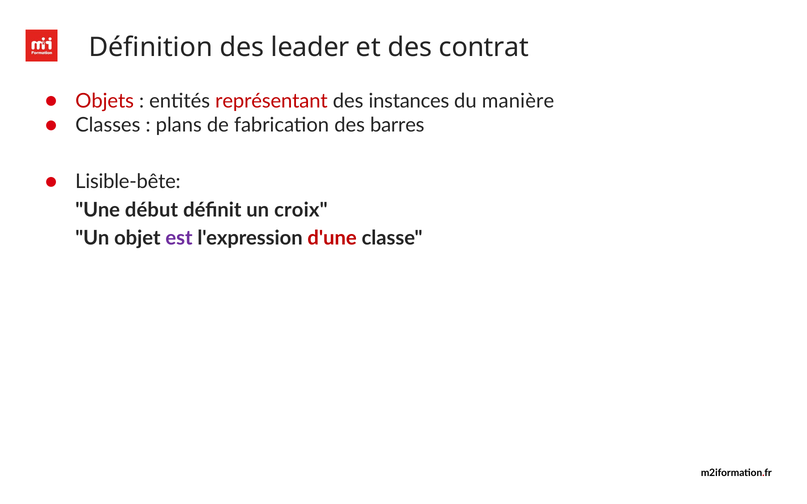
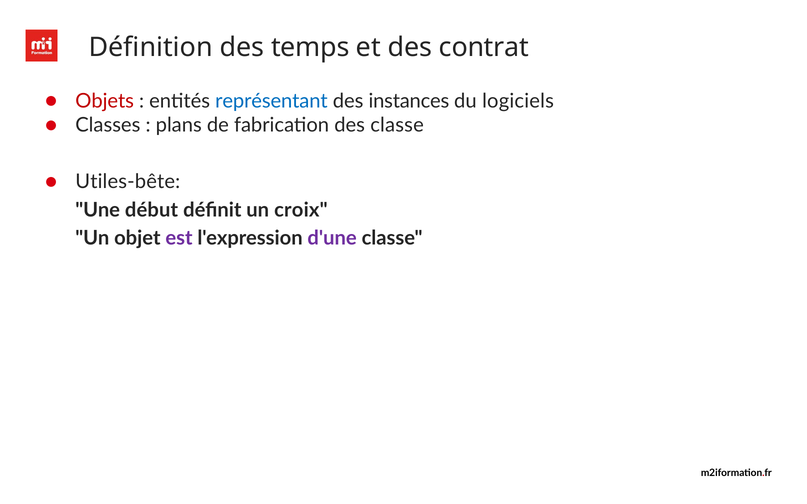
leader: leader -> temps
représentant colour: red -> blue
manière: manière -> logiciels
des barres: barres -> classe
Lisible-bête: Lisible-bête -> Utiles-bête
d'une colour: red -> purple
